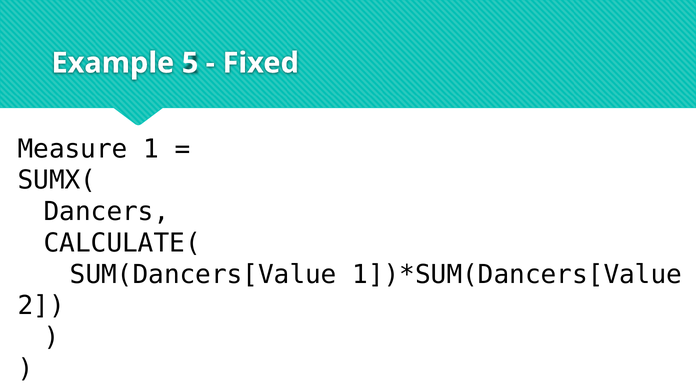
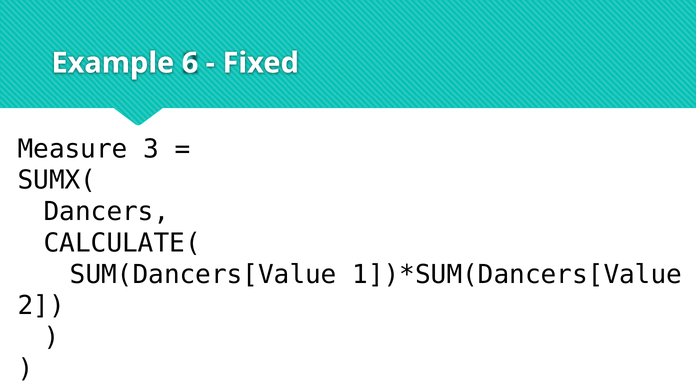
5: 5 -> 6
1: 1 -> 3
